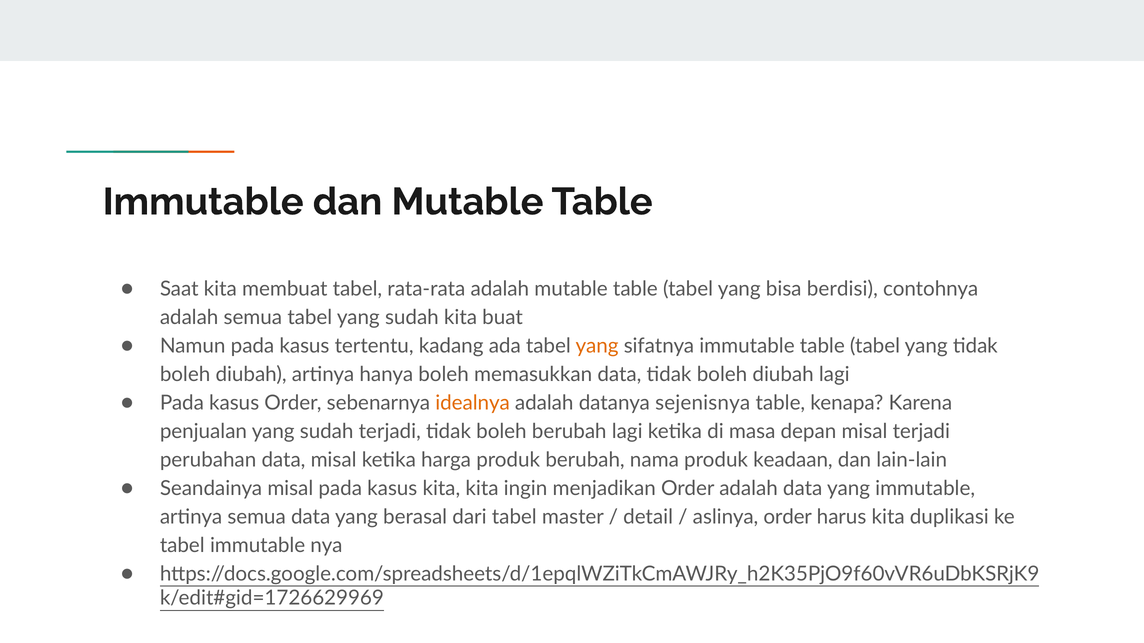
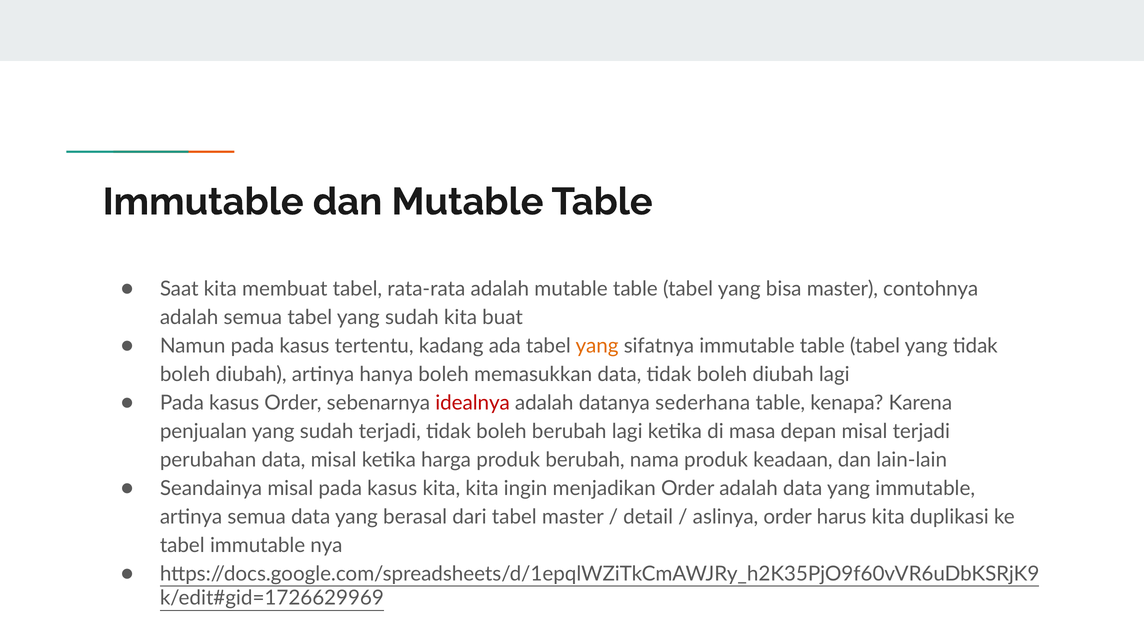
bisa berdisi: berdisi -> master
idealnya colour: orange -> red
sejenisnya: sejenisnya -> sederhana
